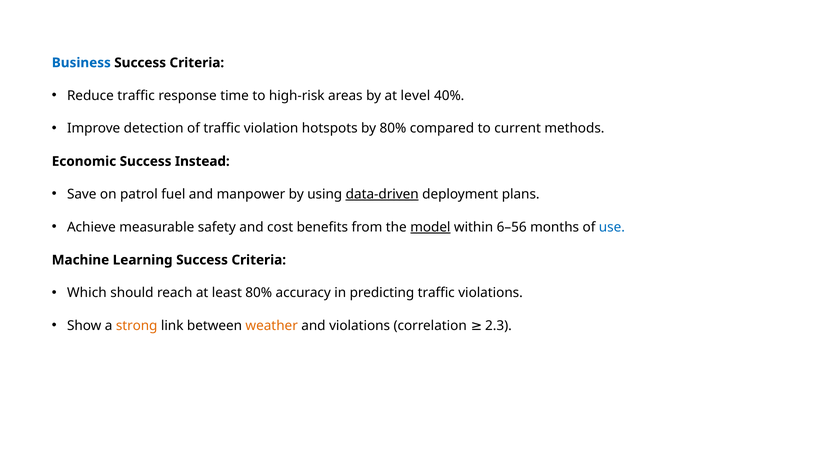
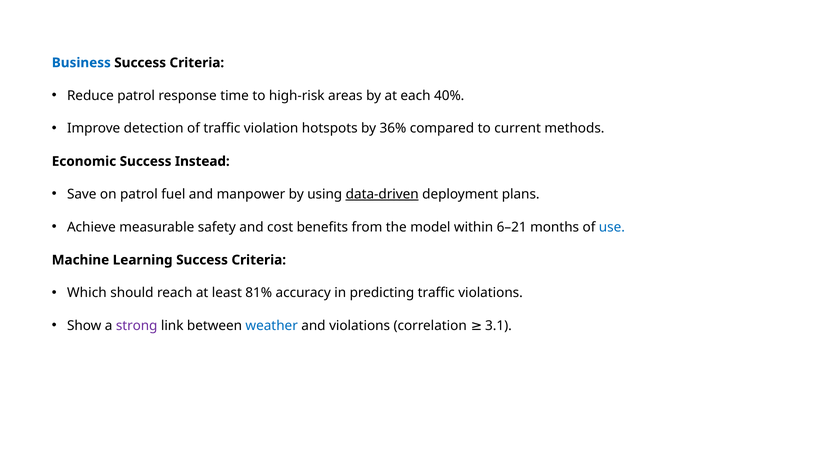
Reduce traffic: traffic -> patrol
level: level -> each
by 80%: 80% -> 36%
model underline: present -> none
6–56: 6–56 -> 6–21
least 80%: 80% -> 81%
strong colour: orange -> purple
weather colour: orange -> blue
2.3: 2.3 -> 3.1
